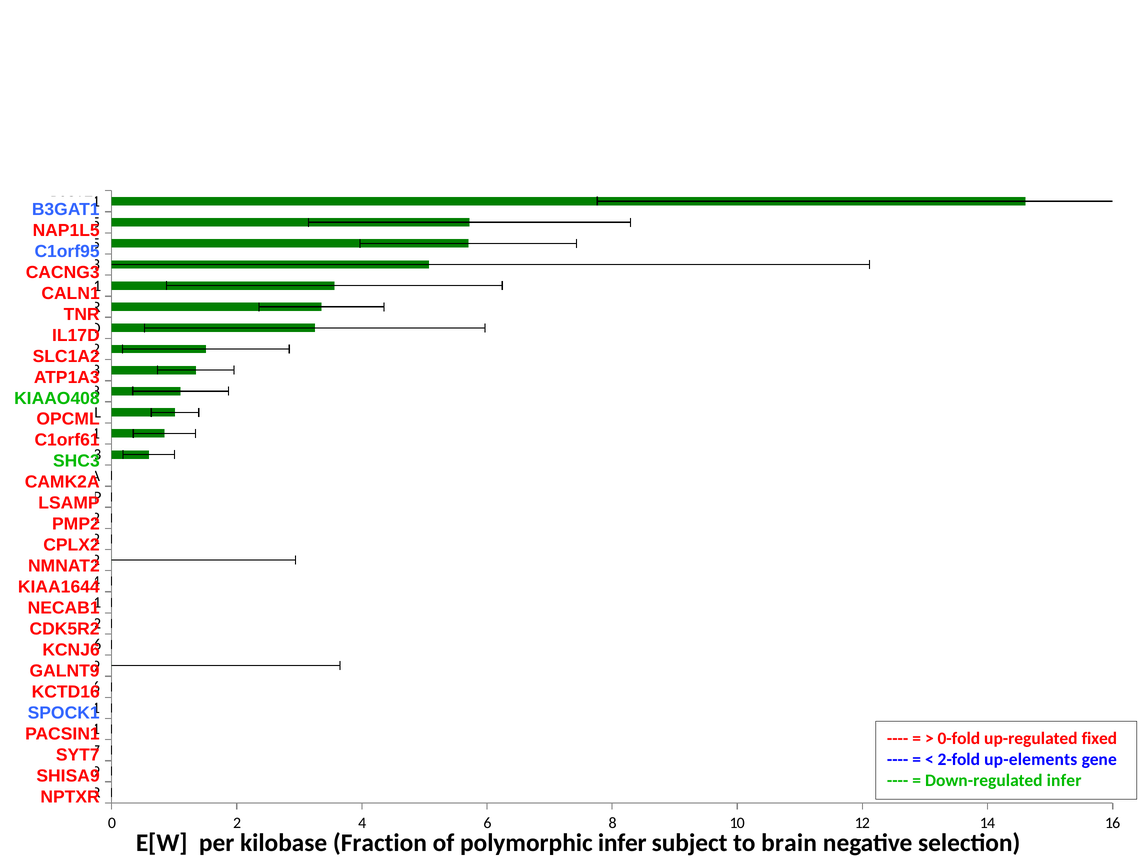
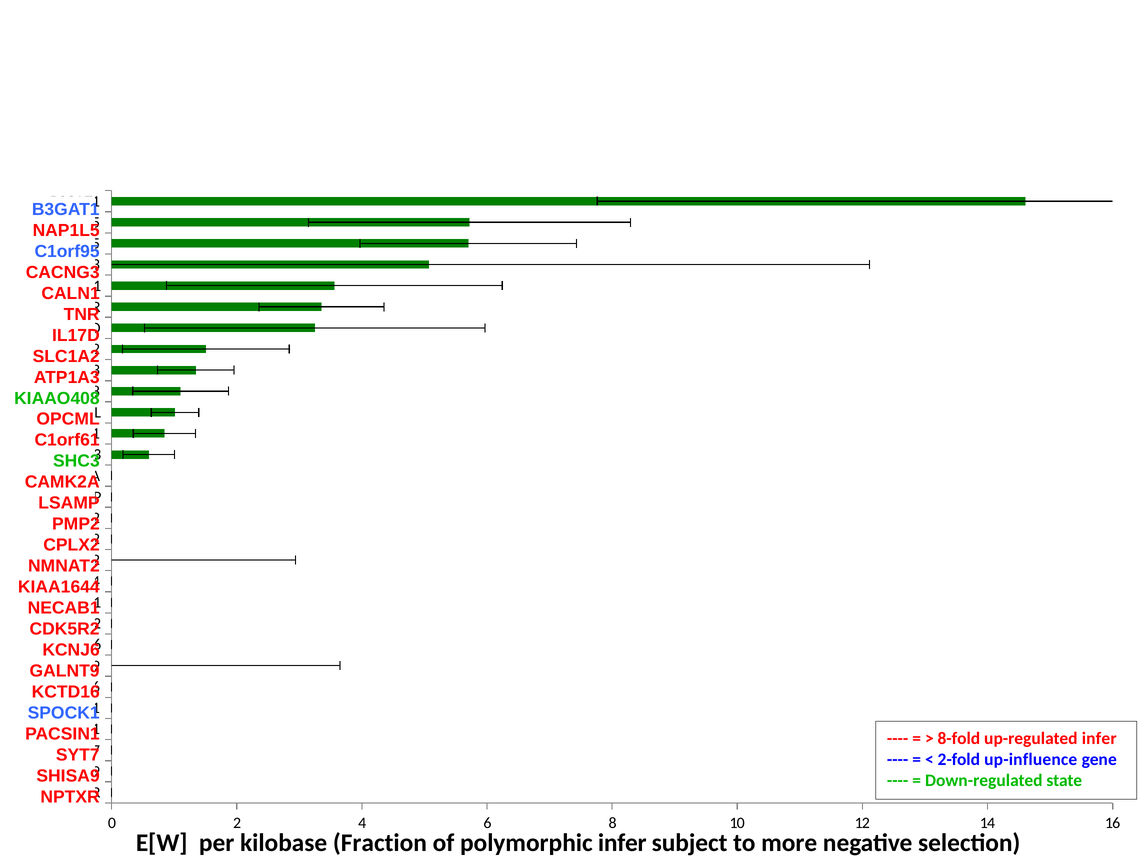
0-fold: 0-fold -> 8-fold
up-regulated fixed: fixed -> infer
up-elements: up-elements -> up-influence
Down-regulated infer: infer -> state
brain: brain -> more
